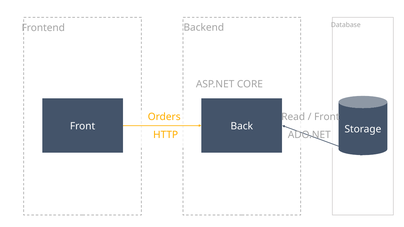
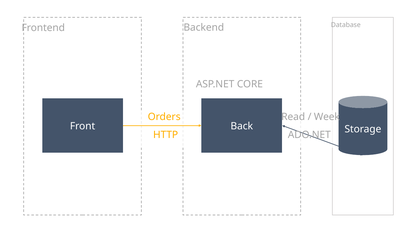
Front at (327, 117): Front -> Week
